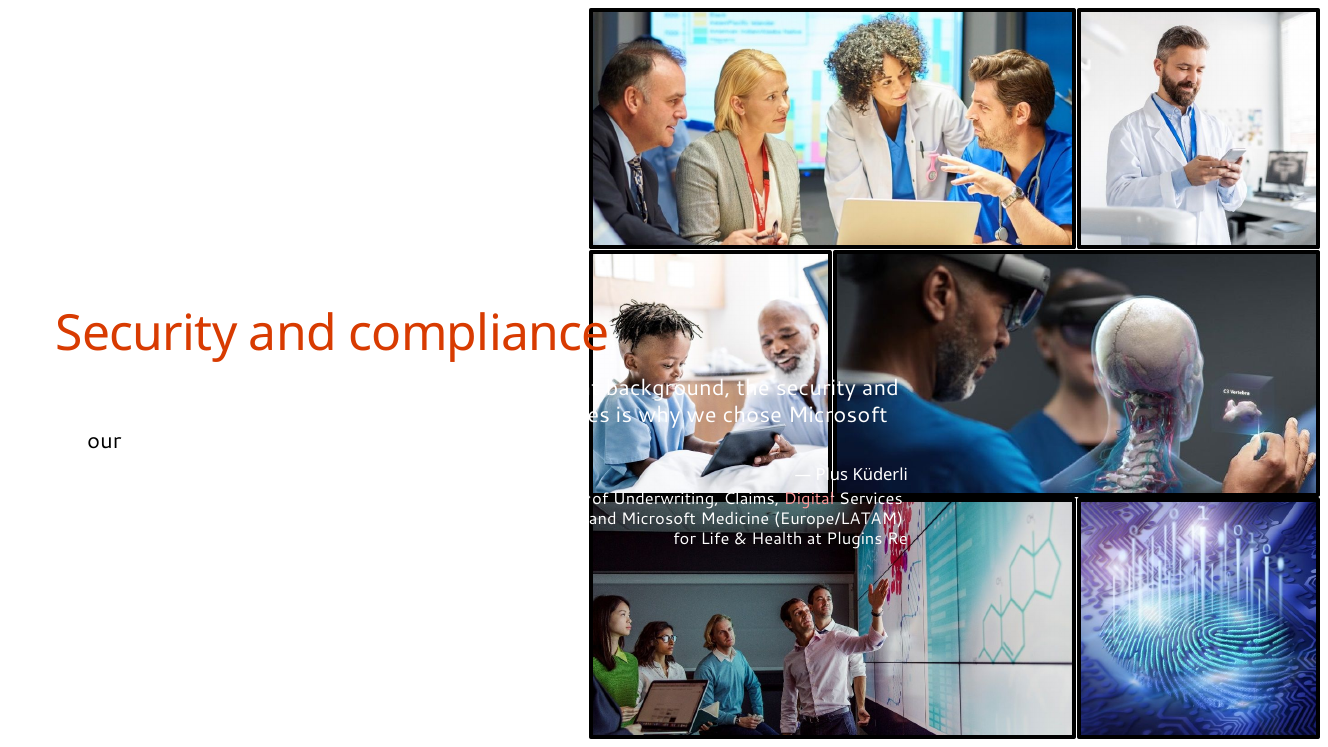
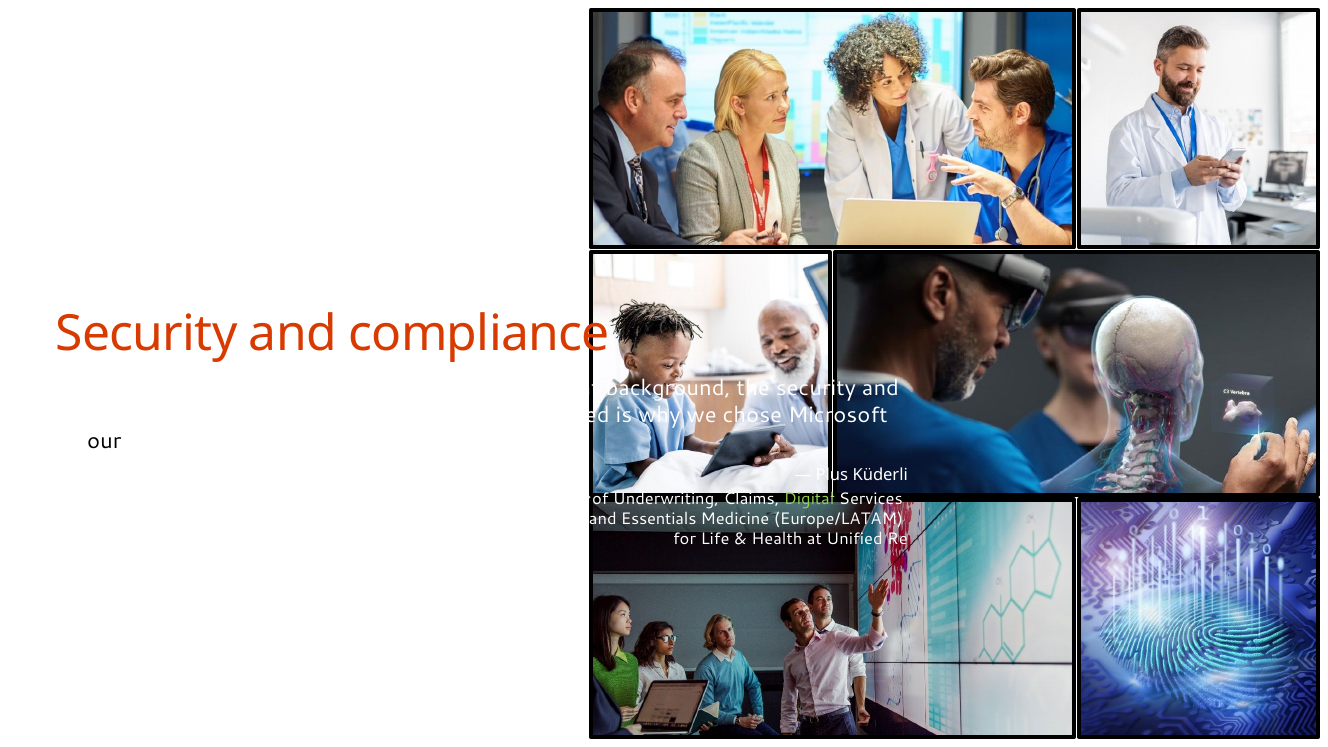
cycles: cycles -> speed
Digital colour: pink -> light green
and Microsoft: Microsoft -> Essentials
Plugins: Plugins -> Unified
